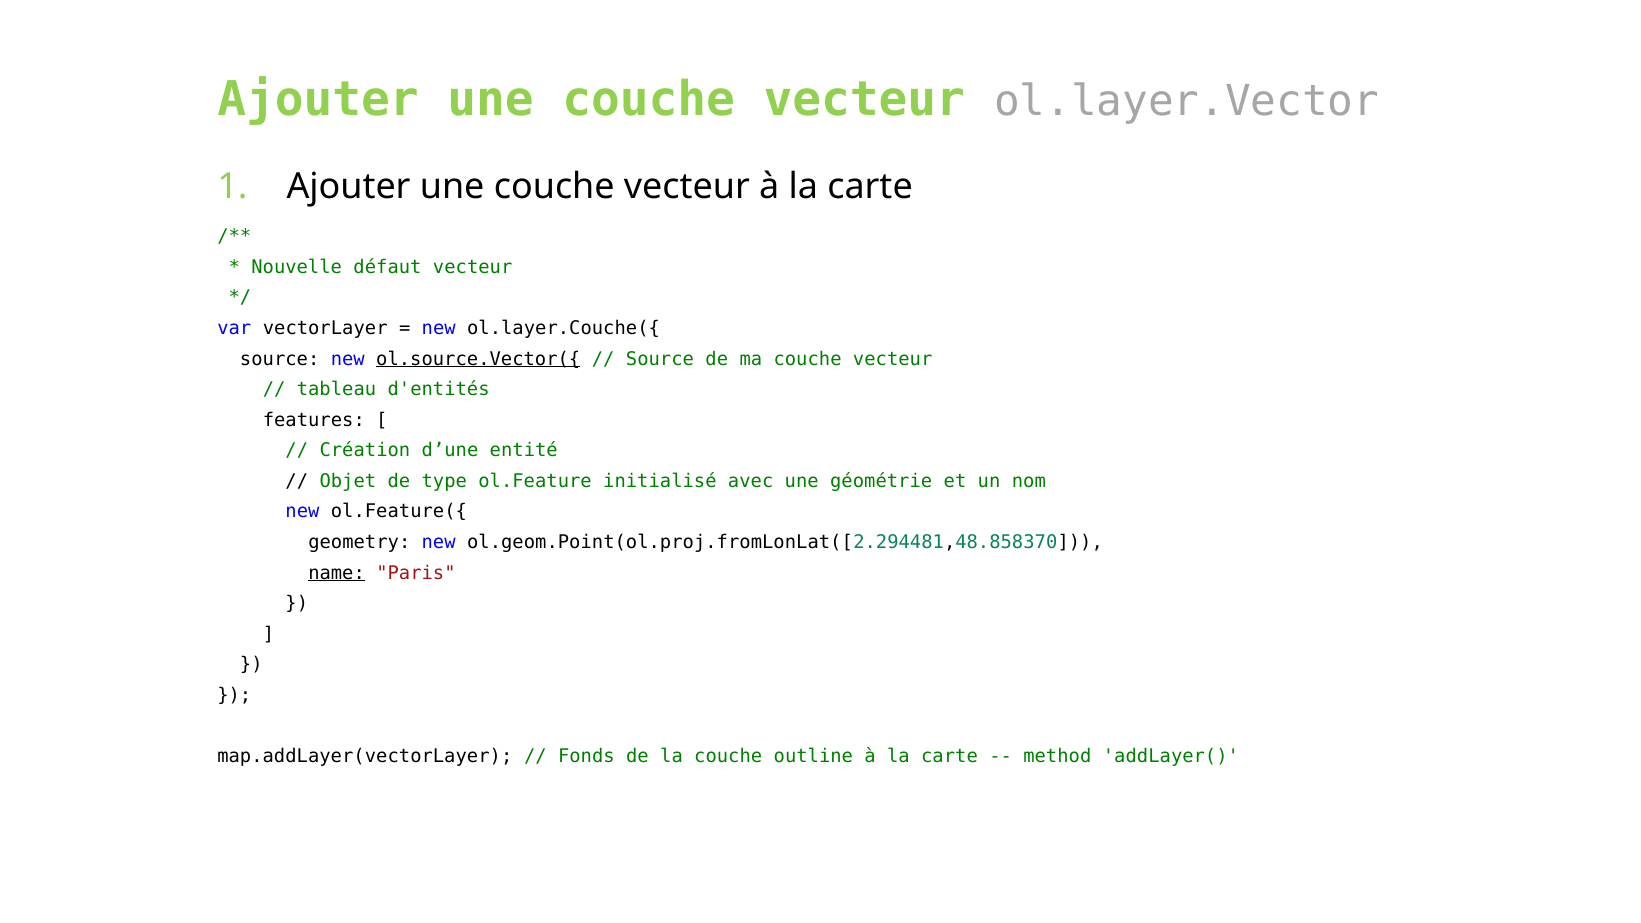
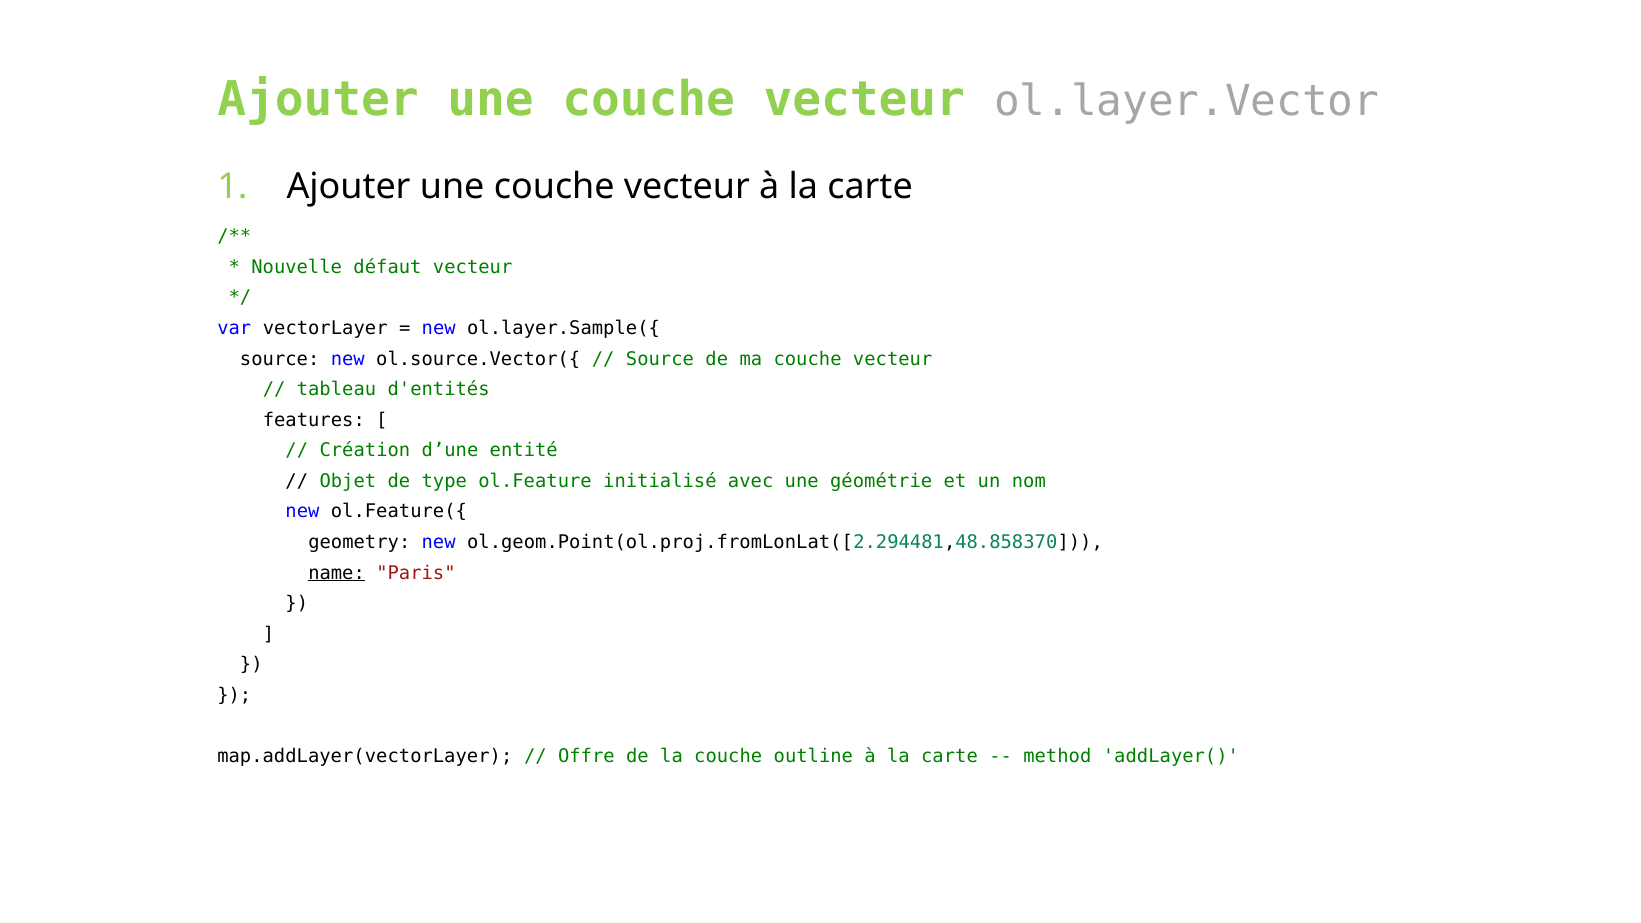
ol.layer.Couche({: ol.layer.Couche({ -> ol.layer.Sample({
ol.source.Vector({ underline: present -> none
Fonds: Fonds -> Offre
